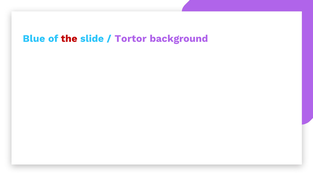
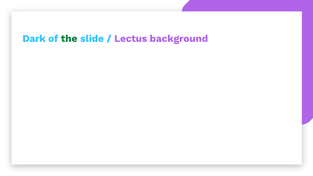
Blue: Blue -> Dark
the colour: red -> green
Tortor: Tortor -> Lectus
